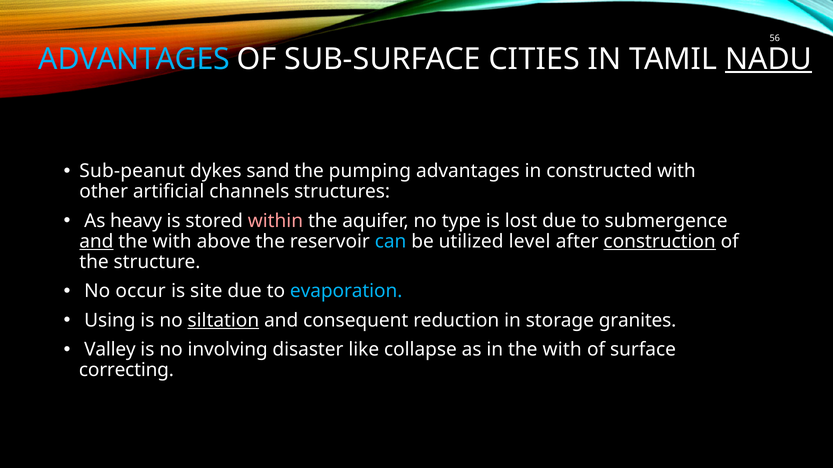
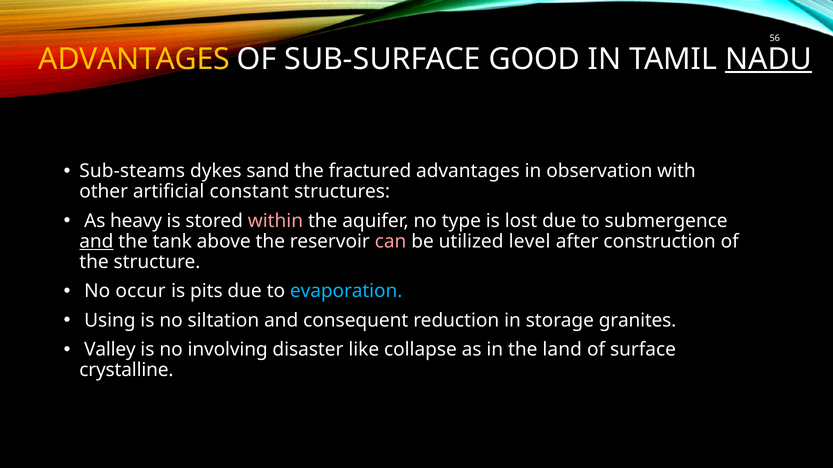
ADVANTAGES at (134, 59) colour: light blue -> yellow
CITIES: CITIES -> GOOD
Sub-peanut: Sub-peanut -> Sub-steams
pumping: pumping -> fractured
constructed: constructed -> observation
channels: channels -> constant
with at (172, 242): with -> tank
can colour: light blue -> pink
construction underline: present -> none
site: site -> pits
siltation underline: present -> none
in the with: with -> land
correcting: correcting -> crystalline
